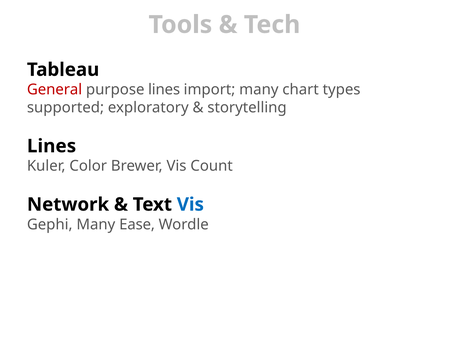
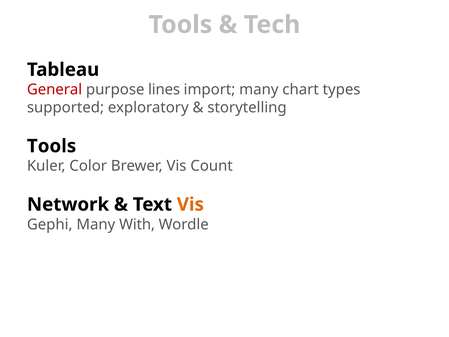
Lines at (52, 146): Lines -> Tools
Vis at (190, 204) colour: blue -> orange
Ease: Ease -> With
